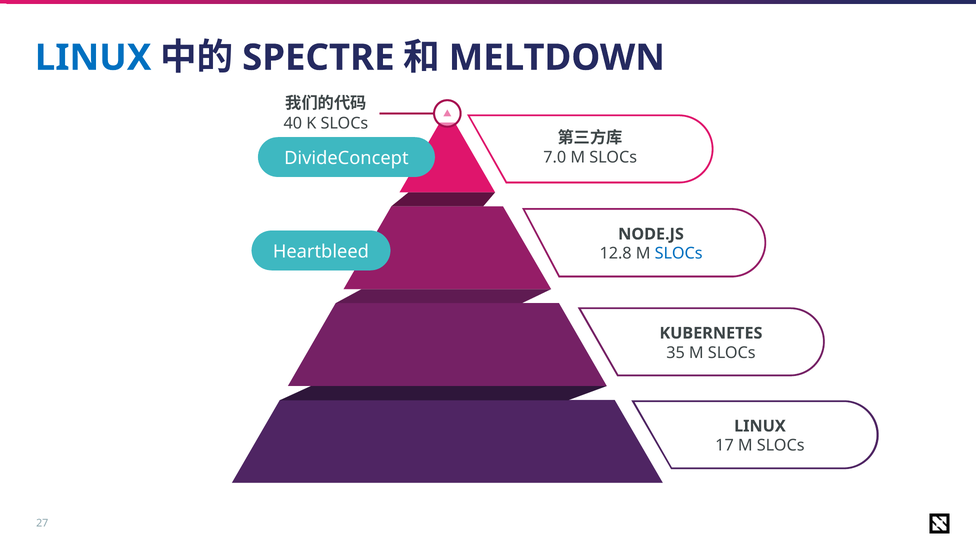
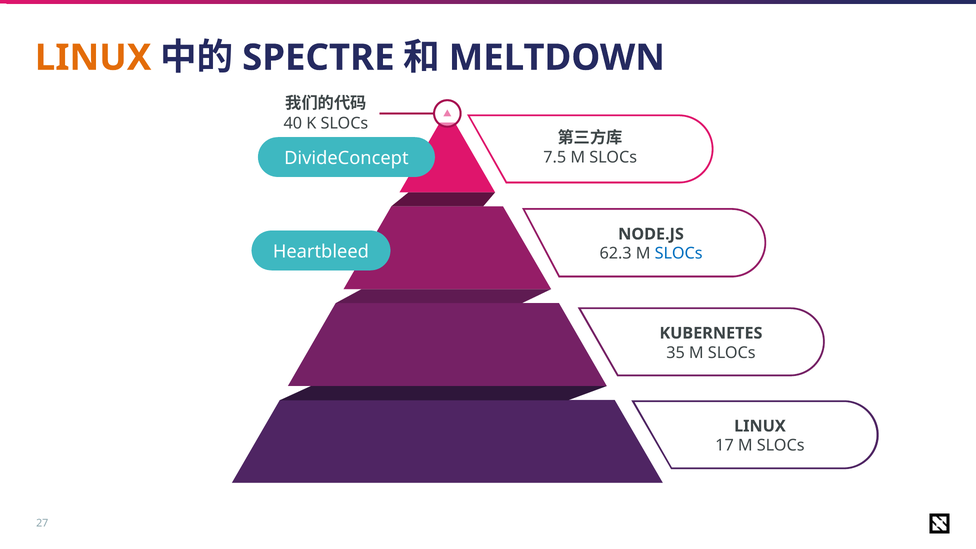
LINUX at (93, 58) colour: blue -> orange
7.0: 7.0 -> 7.5
12.8: 12.8 -> 62.3
